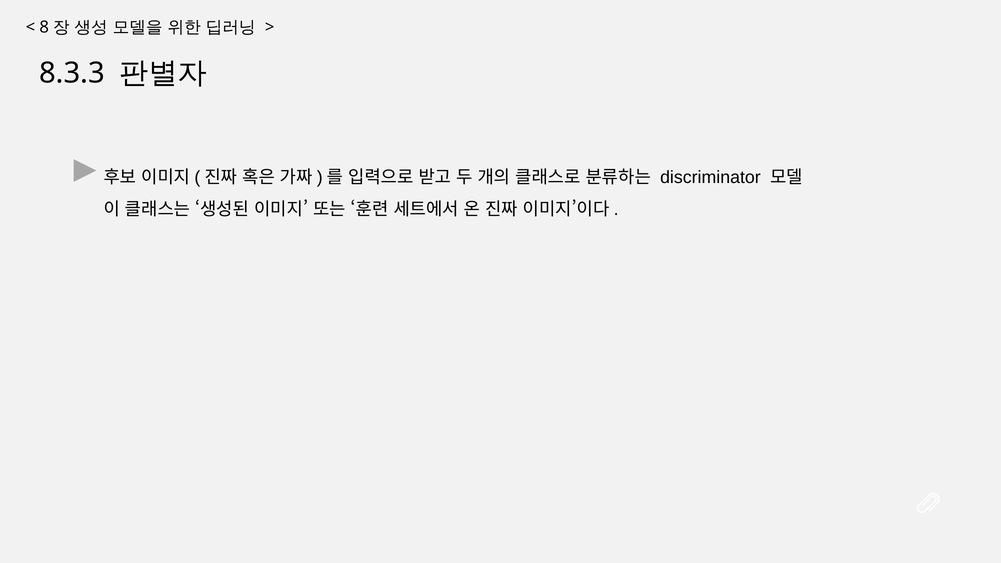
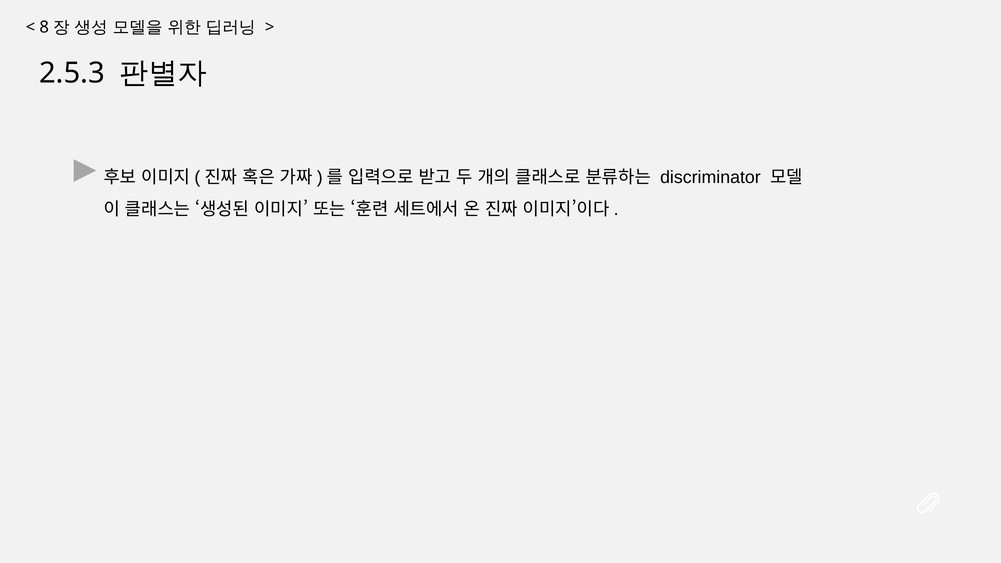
8.3.3: 8.3.3 -> 2.5.3
